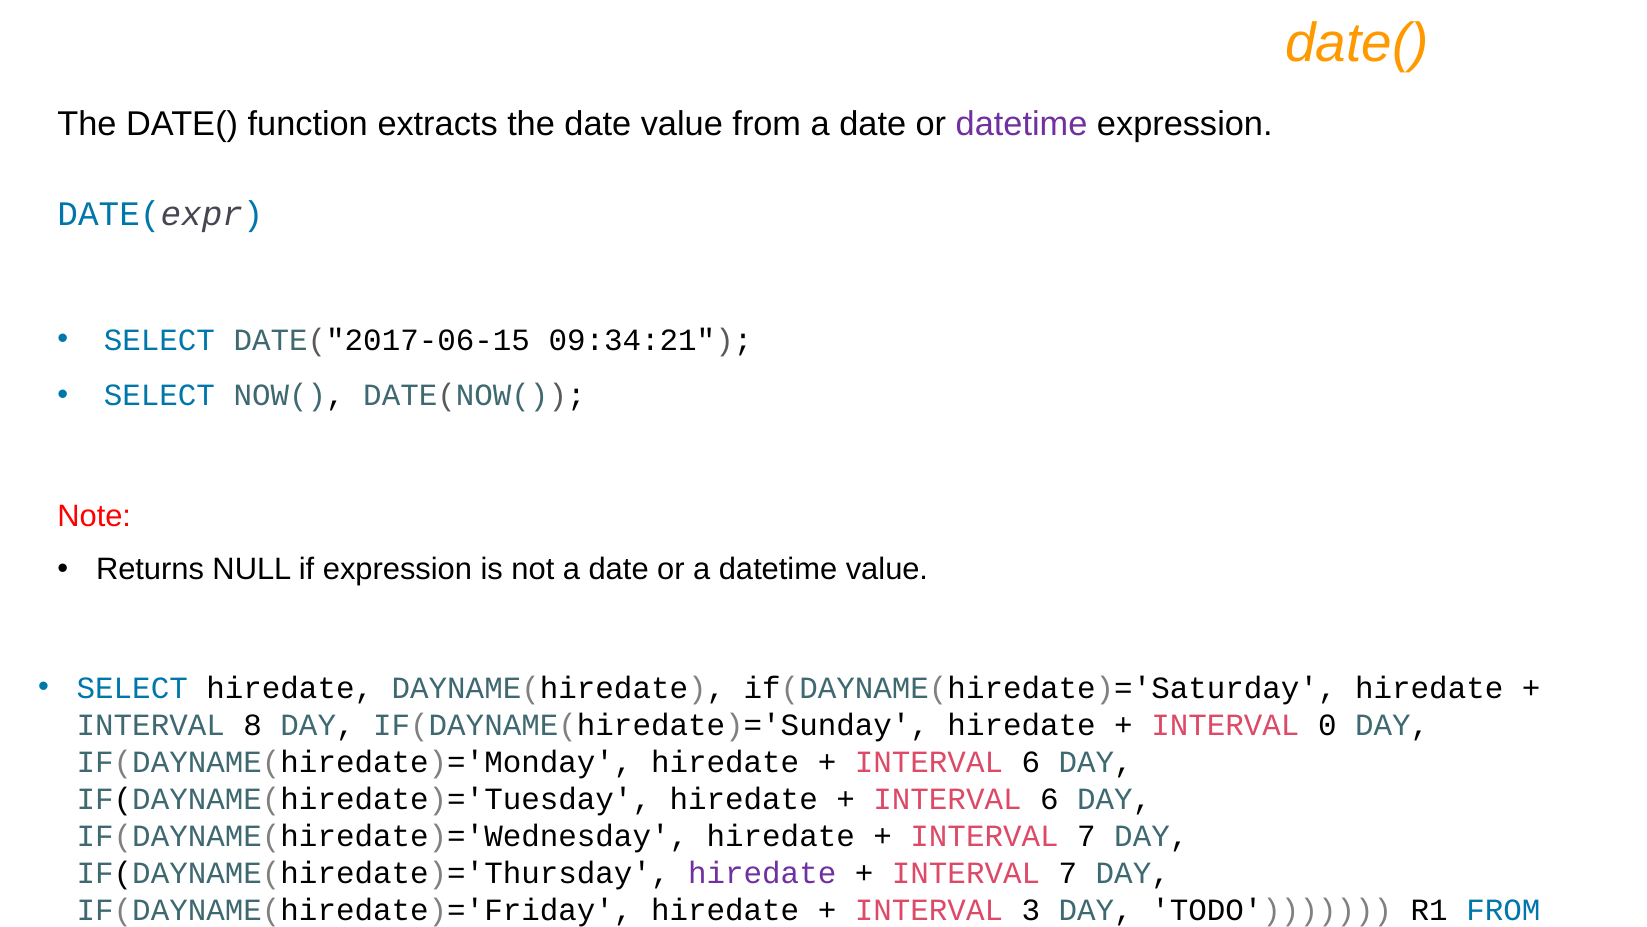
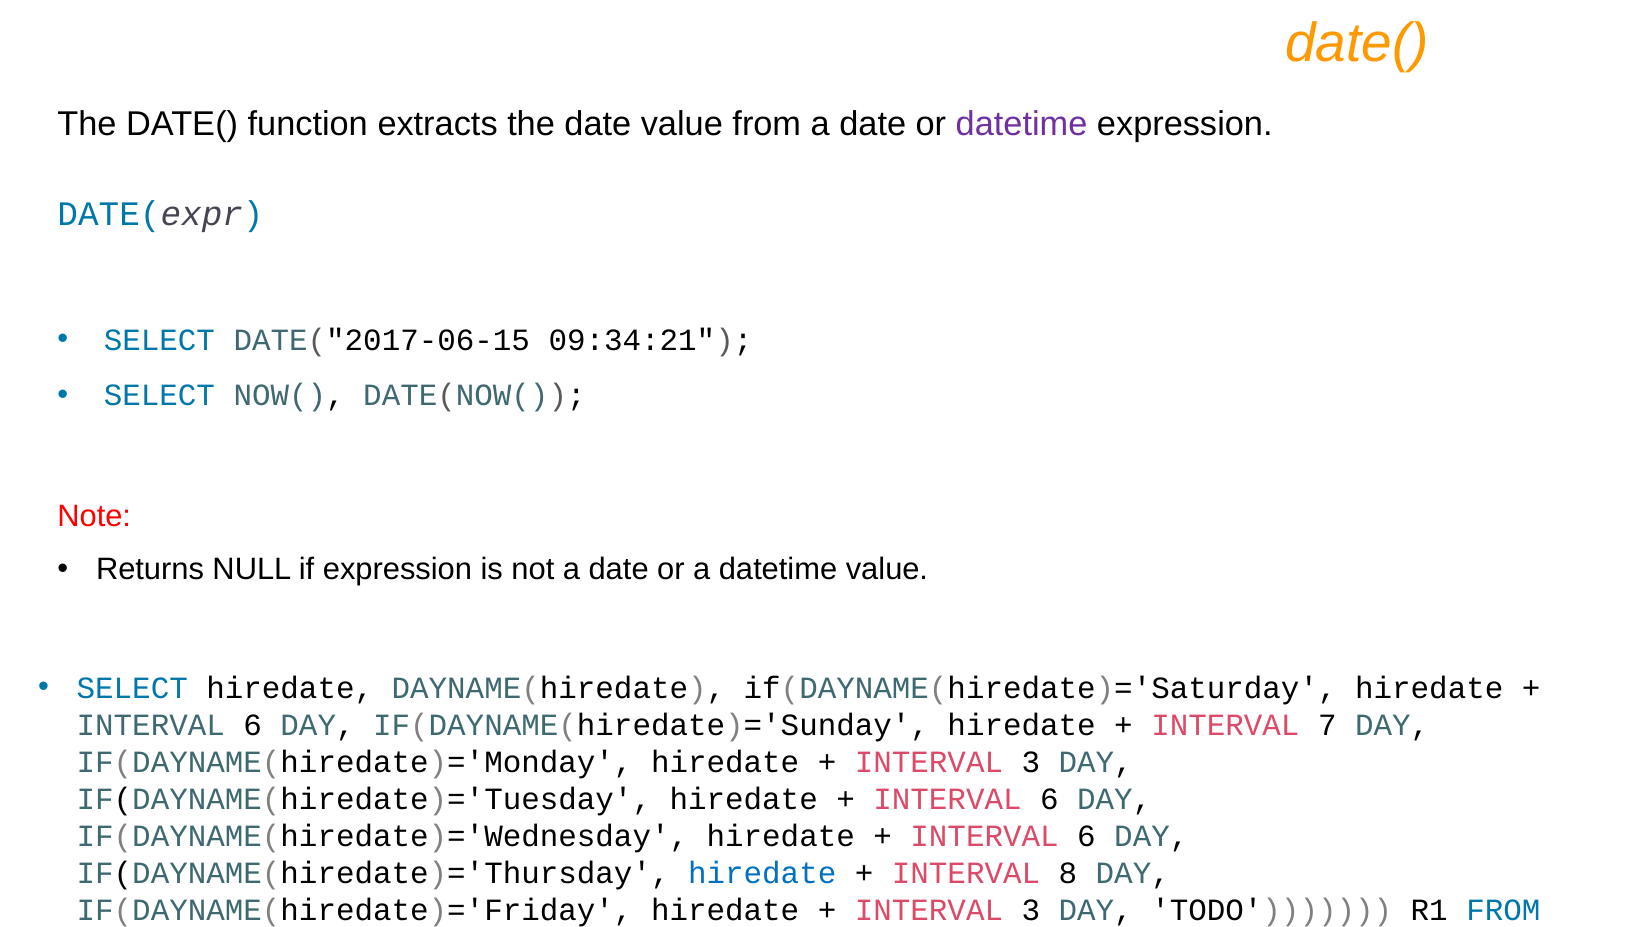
8 at (253, 725): 8 -> 6
0: 0 -> 7
6 at (1031, 762): 6 -> 3
7 at (1086, 836): 7 -> 6
hiredate at (762, 873) colour: purple -> blue
7 at (1068, 873): 7 -> 8
